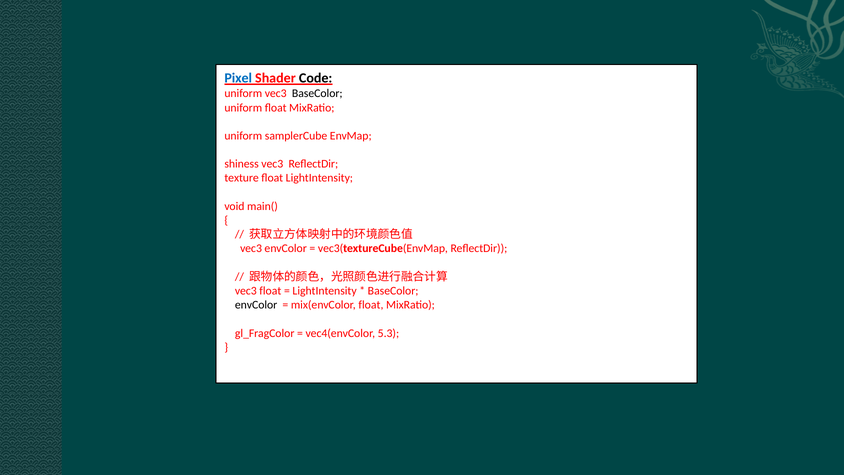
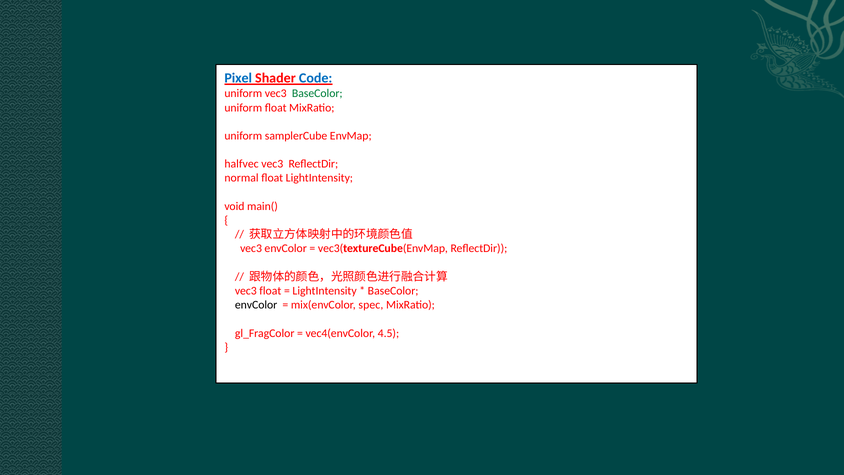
Code colour: black -> blue
BaseColor at (317, 93) colour: black -> green
shiness: shiness -> halfvec
texture: texture -> normal
mix(envColor float: float -> spec
5.3: 5.3 -> 4.5
